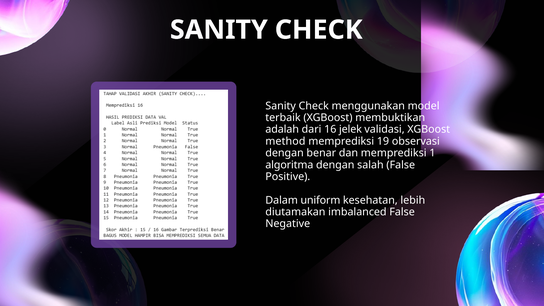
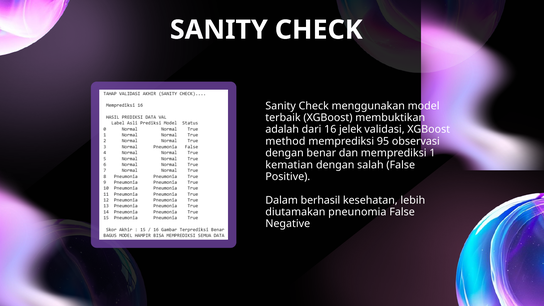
19: 19 -> 95
algoritma: algoritma -> kematian
uniform: uniform -> berhasil
imbalanced: imbalanced -> pneunomia
